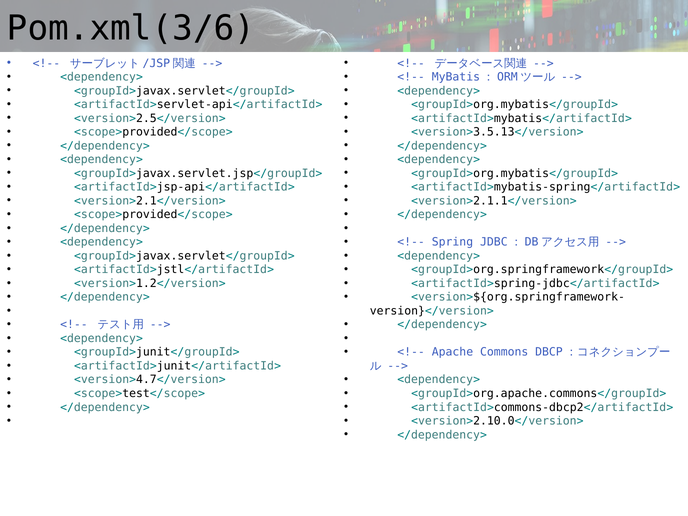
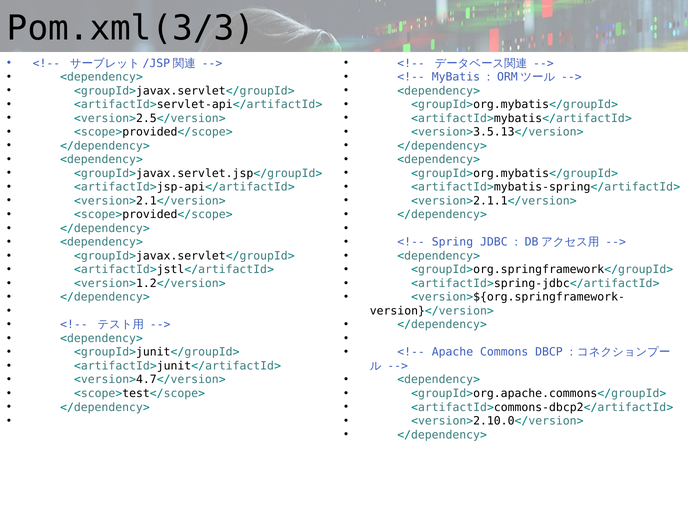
Pom.xml(3/6: Pom.xml(3/6 -> Pom.xml(3/3
